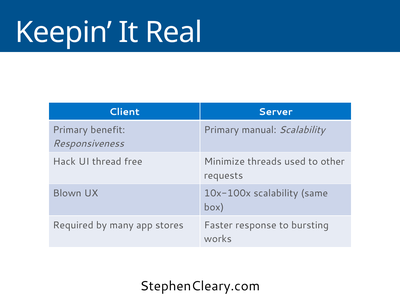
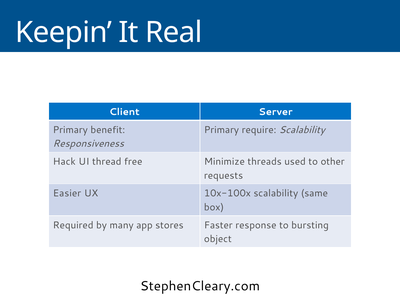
manual: manual -> require
Blown: Blown -> Easier
works: works -> object
